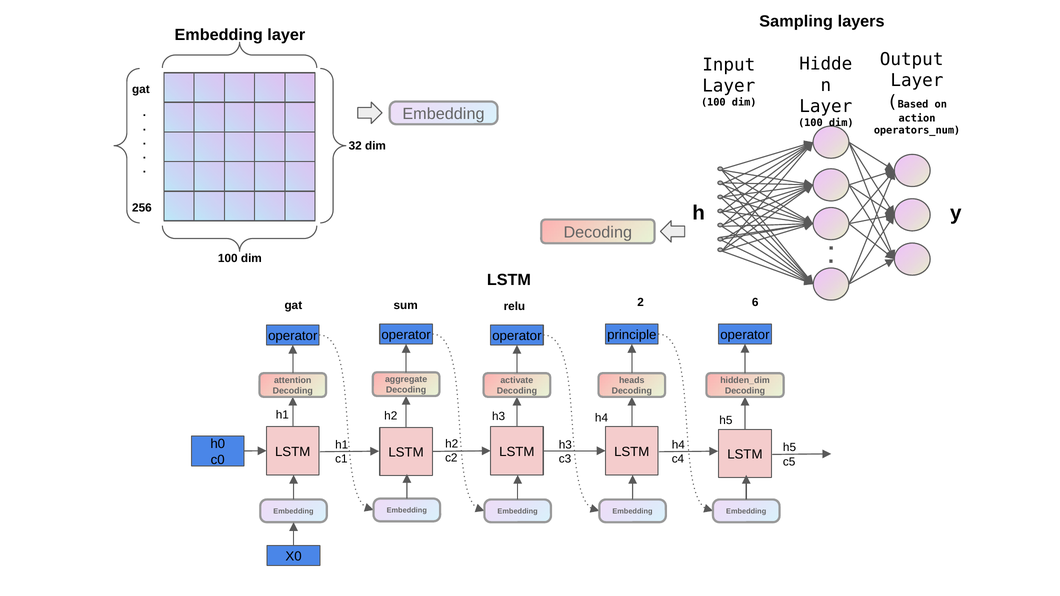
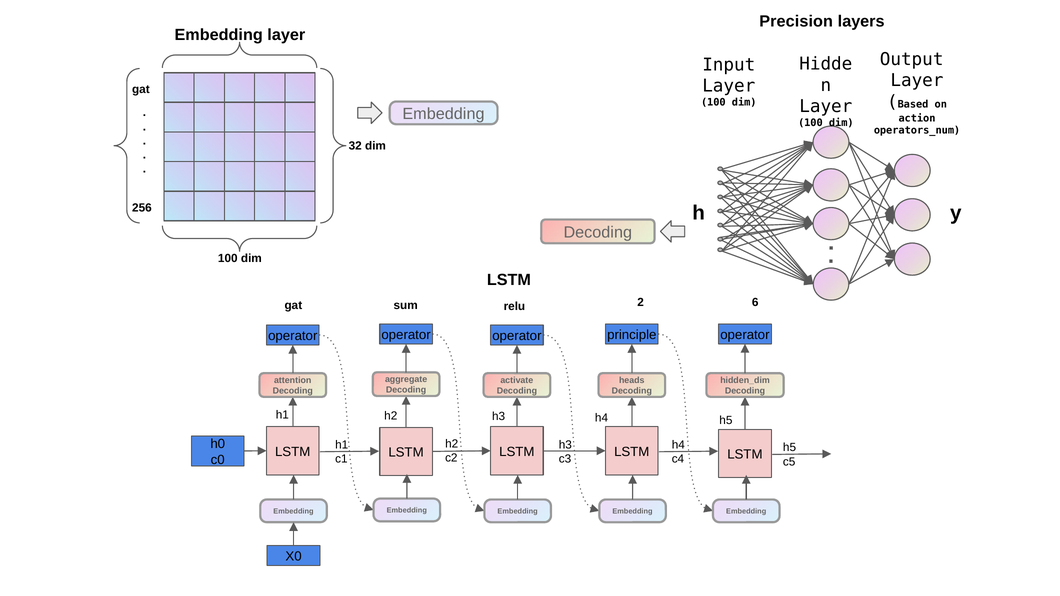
Sampling: Sampling -> Precision
